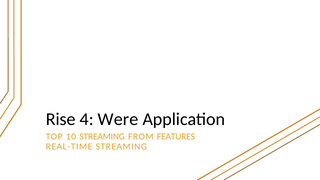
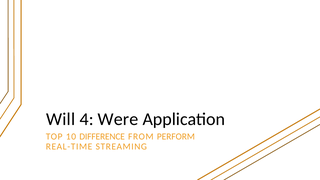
Rise: Rise -> Will
10 STREAMING: STREAMING -> DIFFERENCE
FEATURES: FEATURES -> PERFORM
